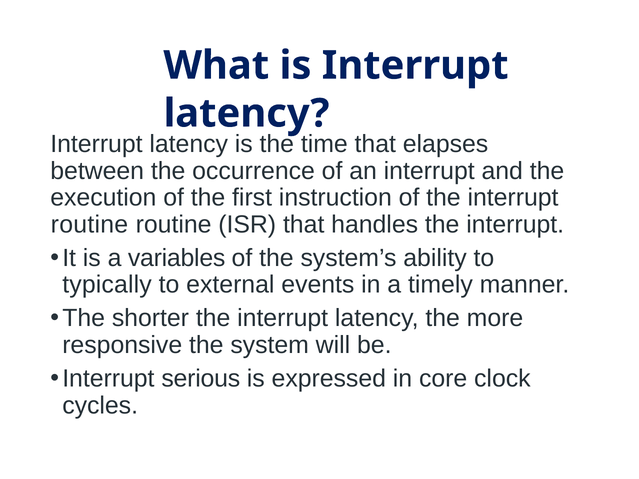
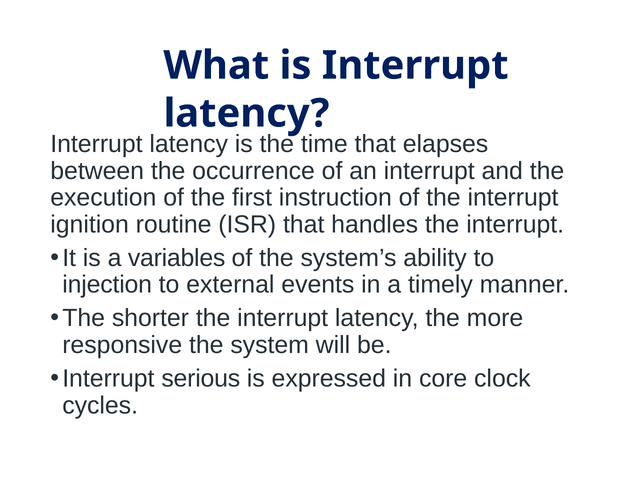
routine at (89, 225): routine -> ignition
typically: typically -> injection
